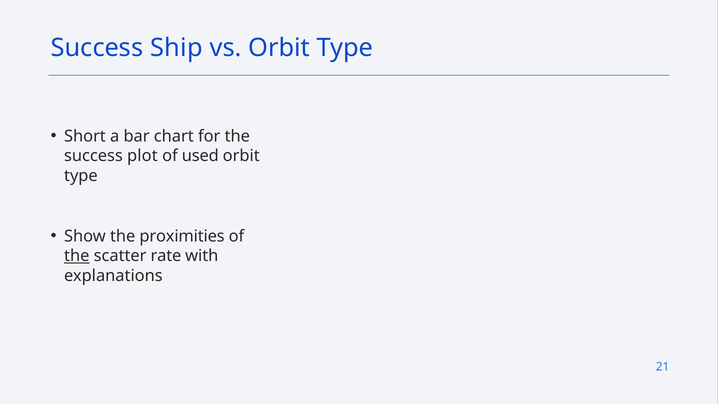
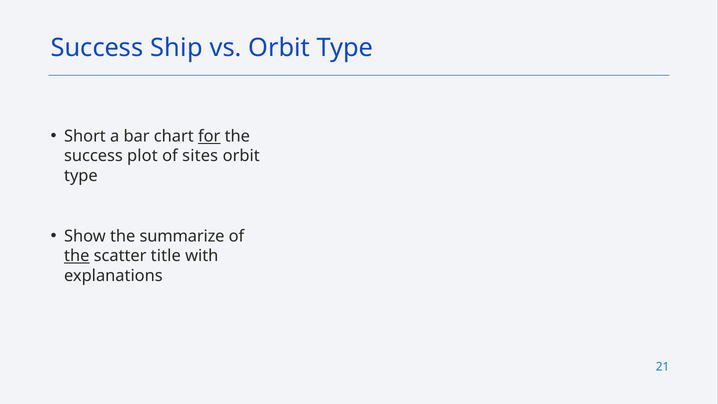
for underline: none -> present
used: used -> sites
proximities: proximities -> summarize
rate: rate -> title
